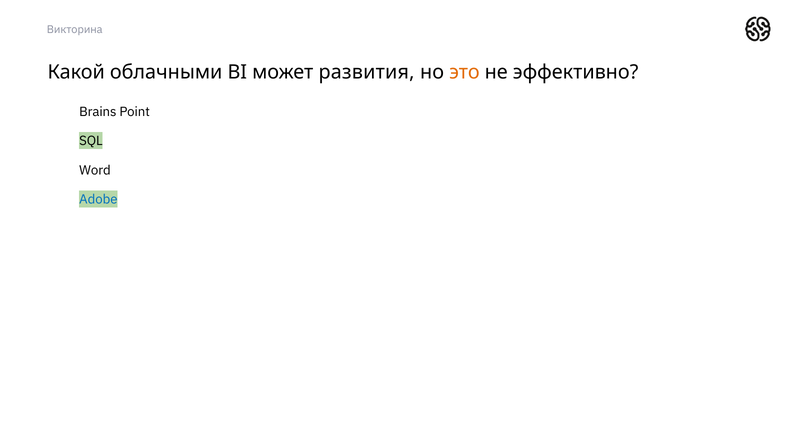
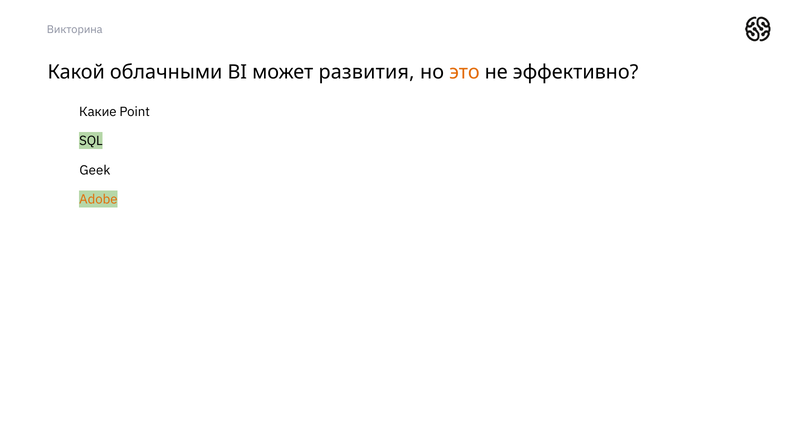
Brains: Brains -> Какие
Word: Word -> Geek
Adobe colour: blue -> orange
